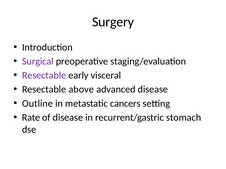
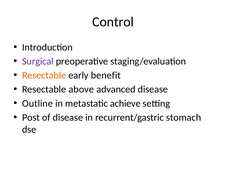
Surgery: Surgery -> Control
Resectable at (44, 76) colour: purple -> orange
visceral: visceral -> benefit
cancers: cancers -> achieve
Rate: Rate -> Post
